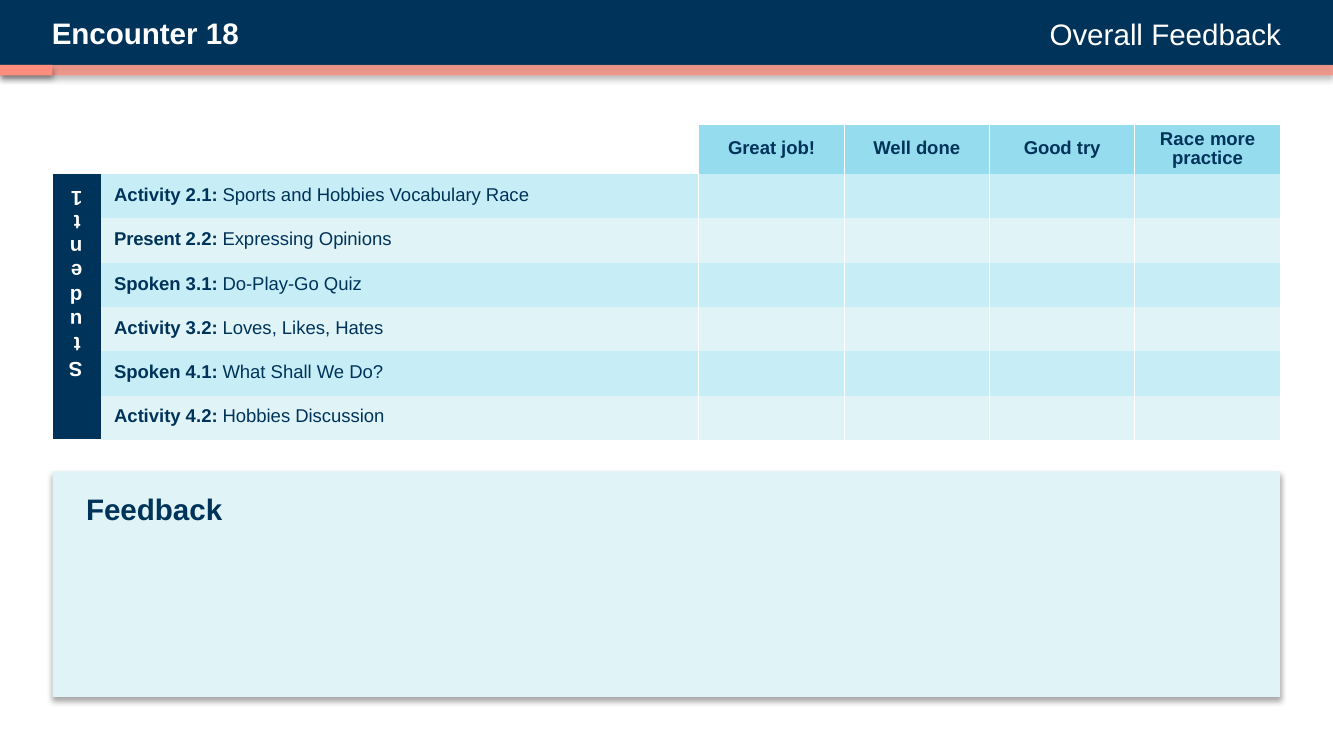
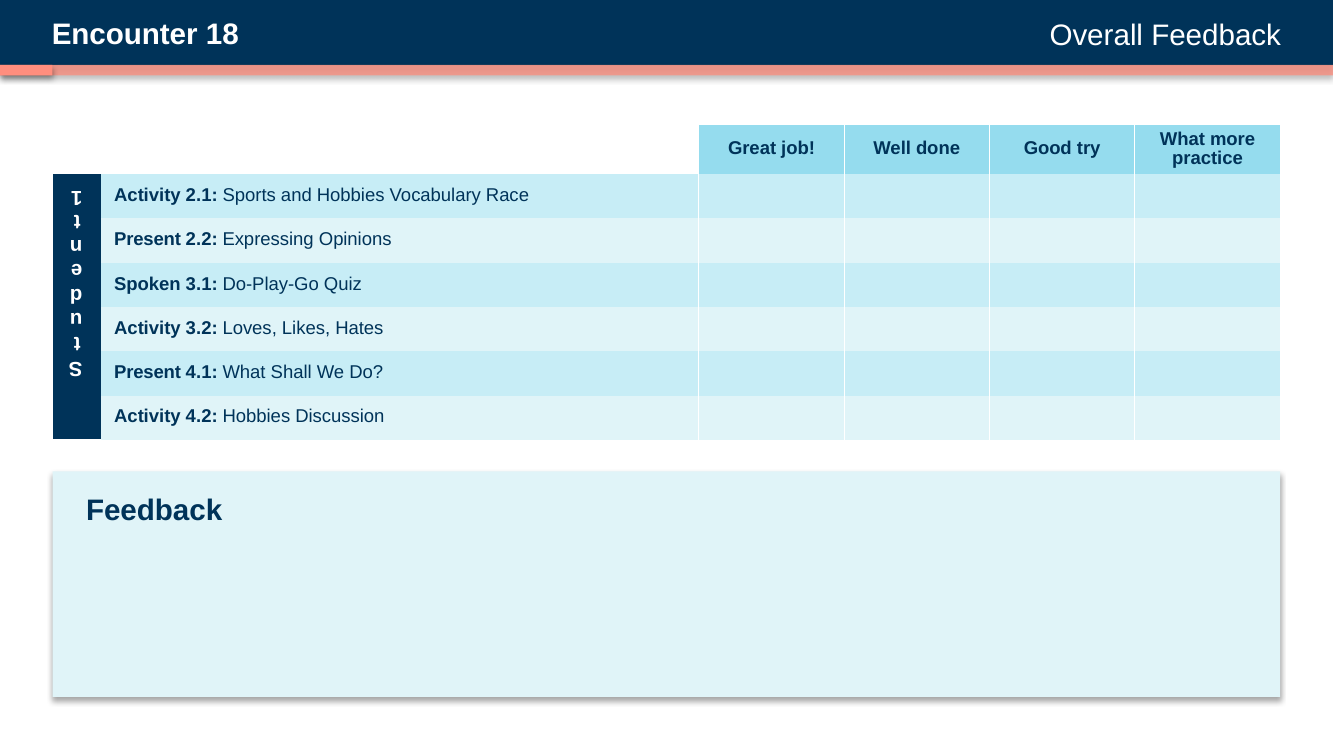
try Race: Race -> What
Spoken at (147, 372): Spoken -> Present
